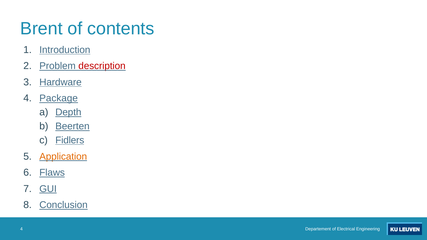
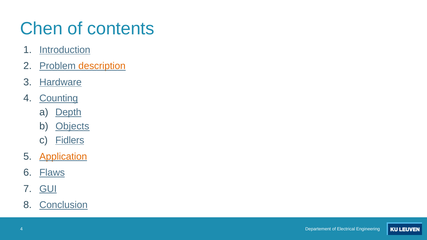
Brent: Brent -> Chen
description colour: red -> orange
Package: Package -> Counting
Beerten: Beerten -> Objects
